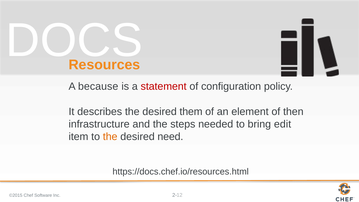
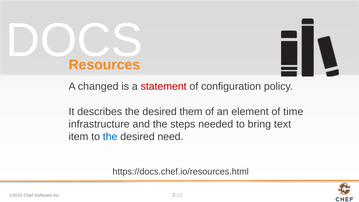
because: because -> changed
then: then -> time
edit: edit -> text
the at (110, 137) colour: orange -> blue
